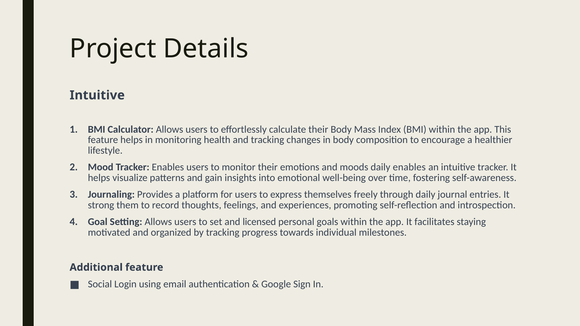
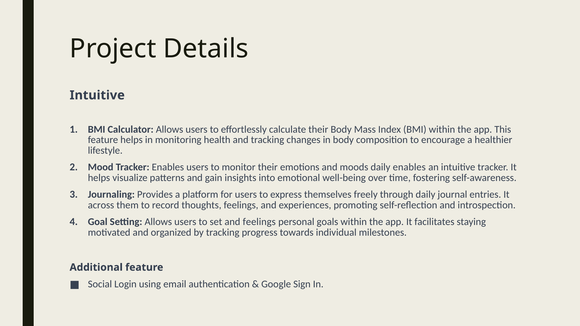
strong: strong -> across
and licensed: licensed -> feelings
